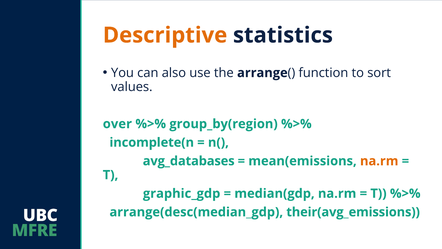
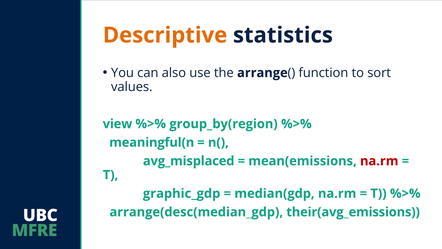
over: over -> view
incomplete(n: incomplete(n -> meaningful(n
avg_databases: avg_databases -> avg_misplaced
na.rm at (379, 161) colour: orange -> red
